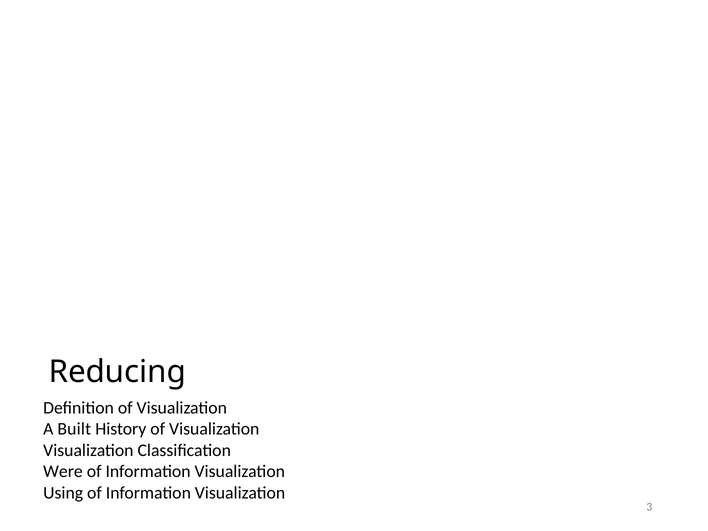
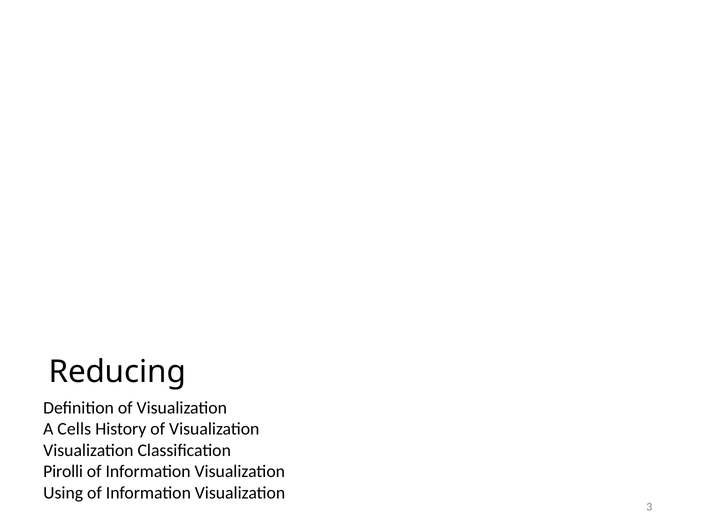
Built: Built -> Cells
Were: Were -> Pirolli
